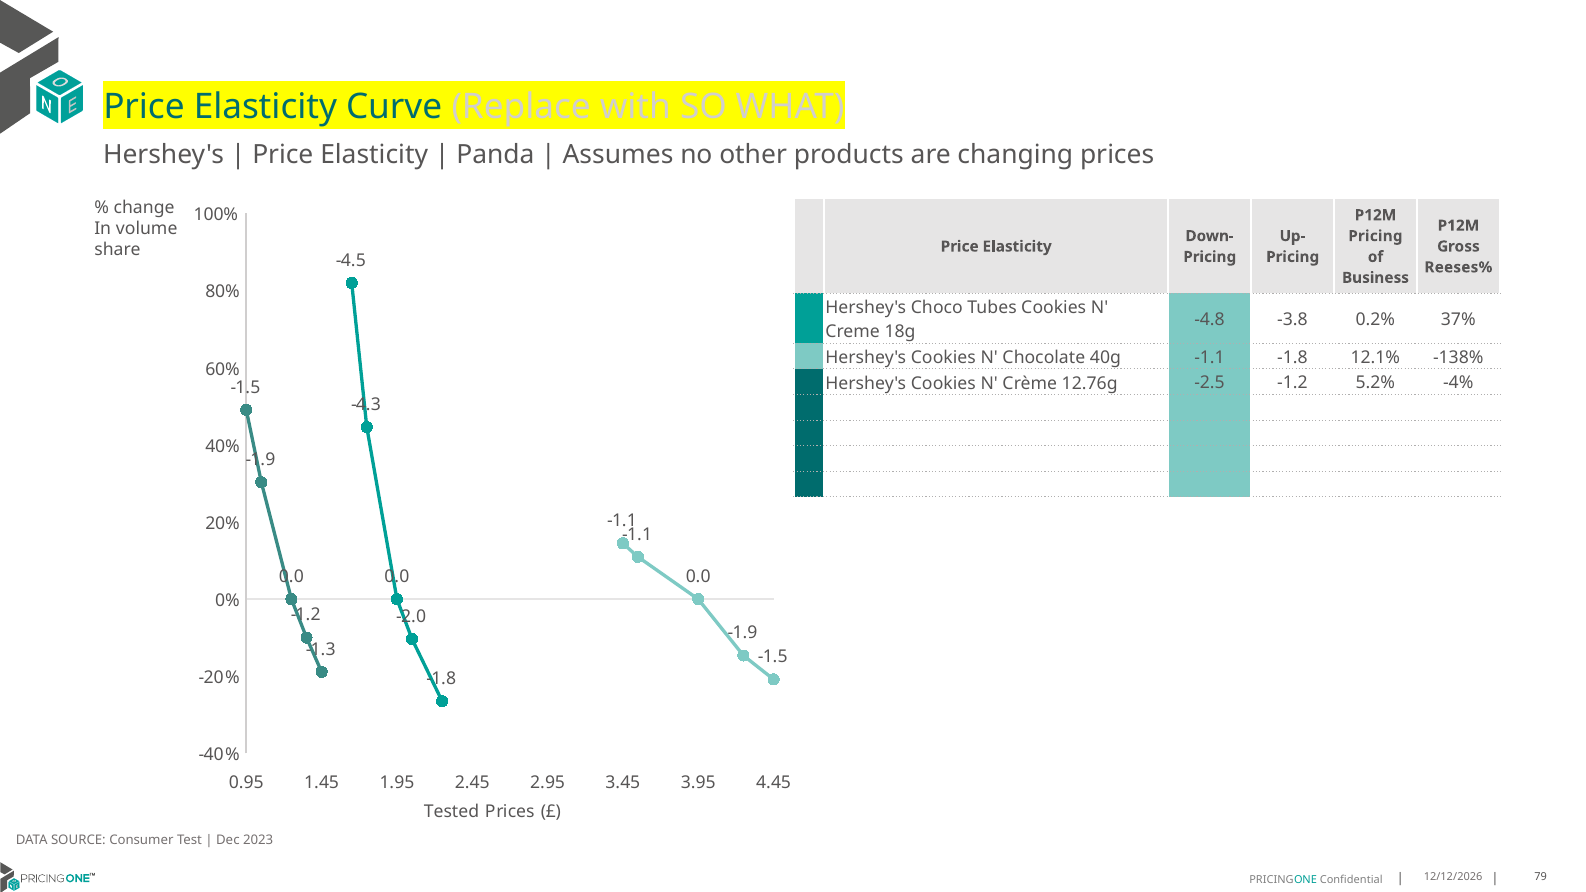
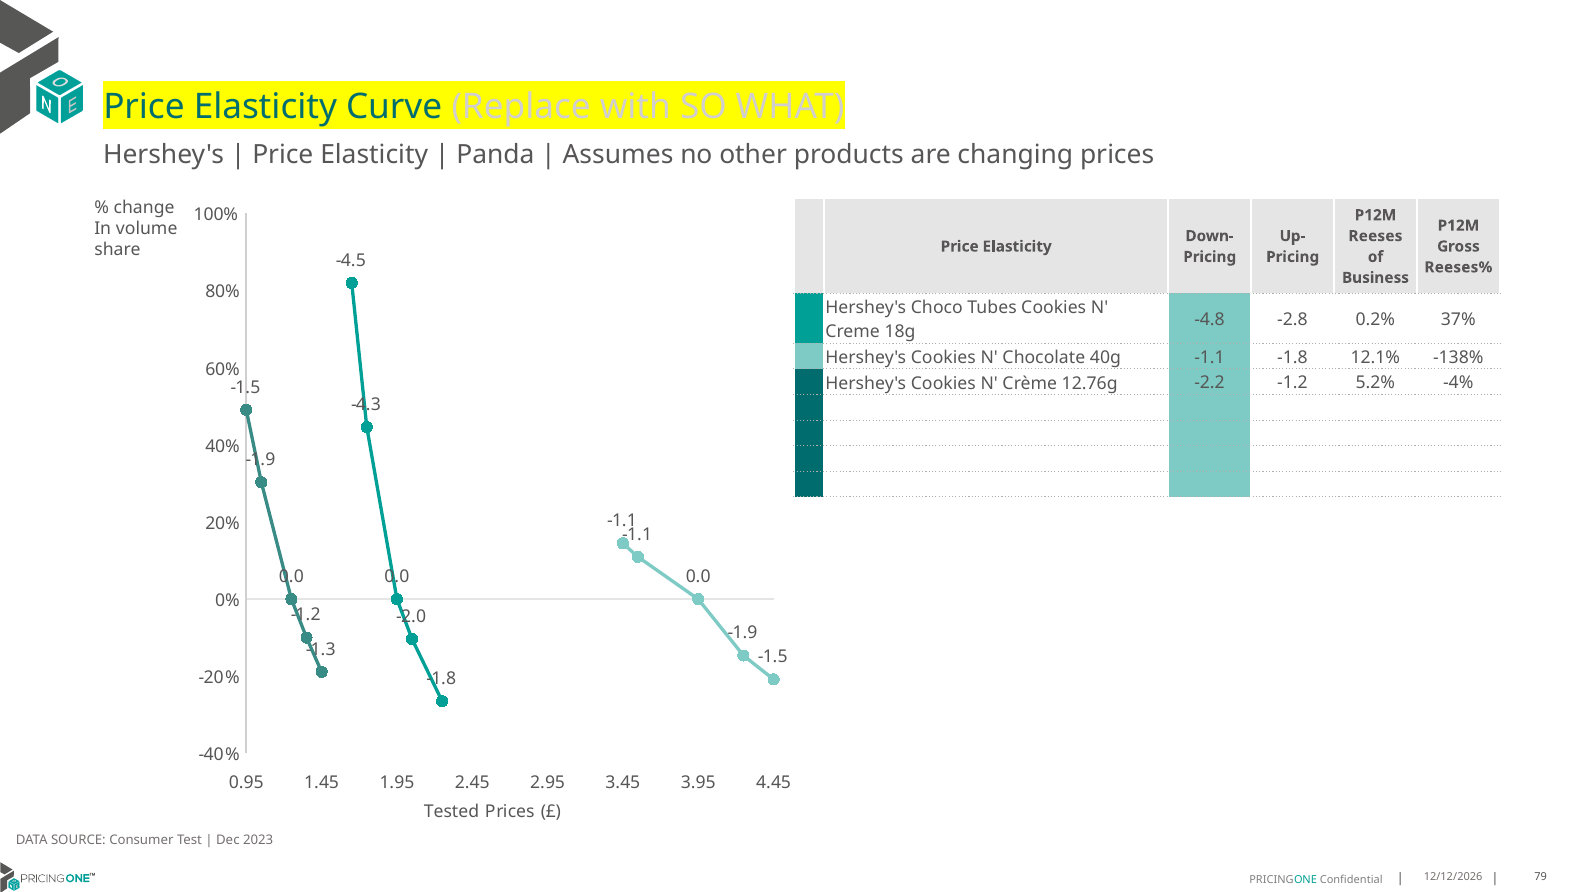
Pricing at (1375, 236): Pricing -> Reeses
-3.8: -3.8 -> -2.8
-2.5: -2.5 -> -2.2
